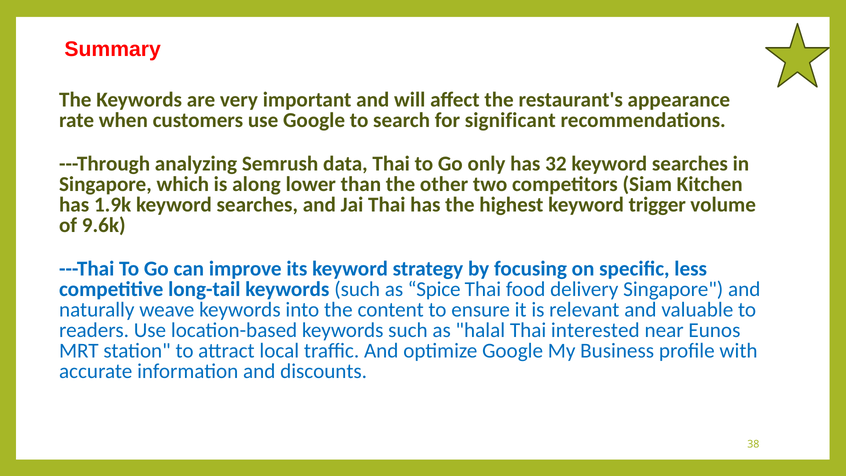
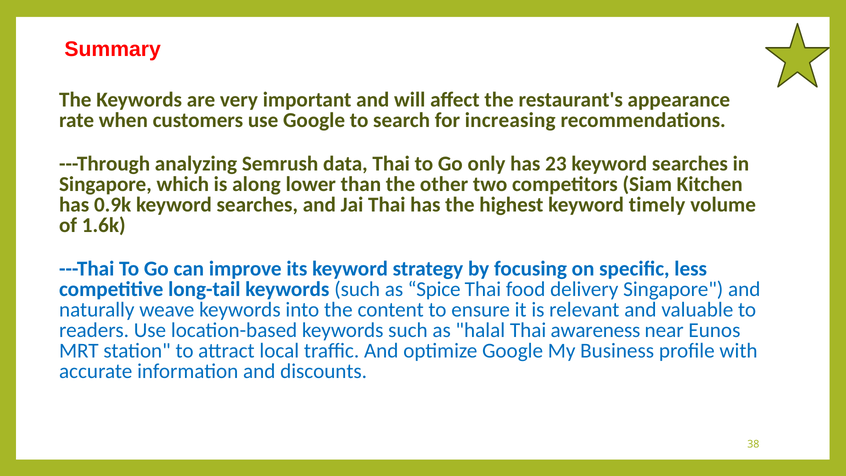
significant: significant -> increasing
32: 32 -> 23
1.9k: 1.9k -> 0.9k
trigger: trigger -> timely
9.6k: 9.6k -> 1.6k
interested: interested -> awareness
